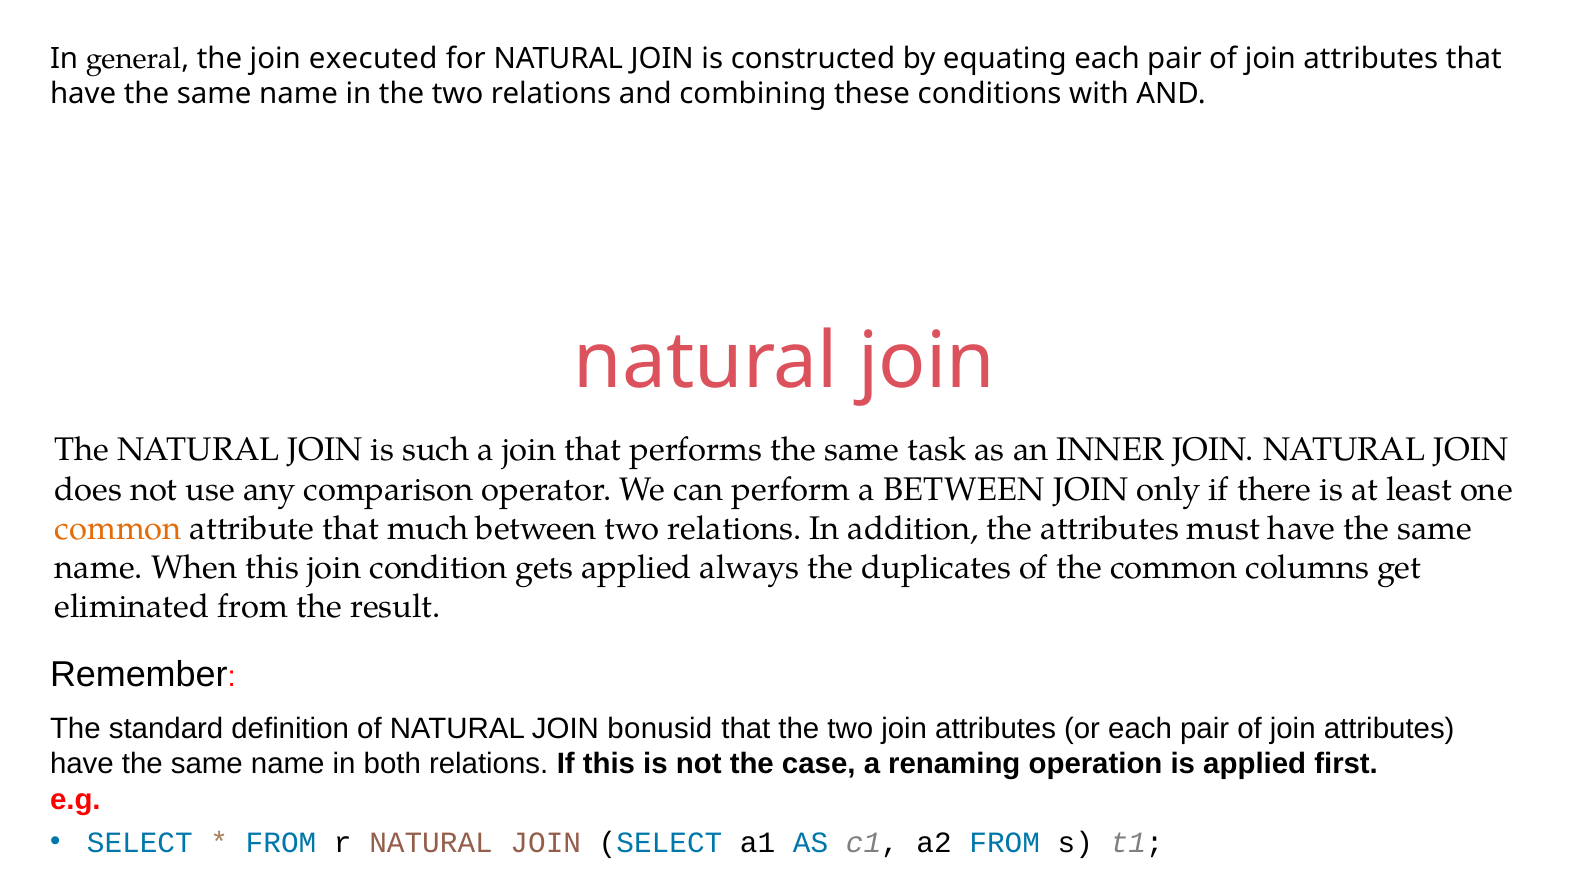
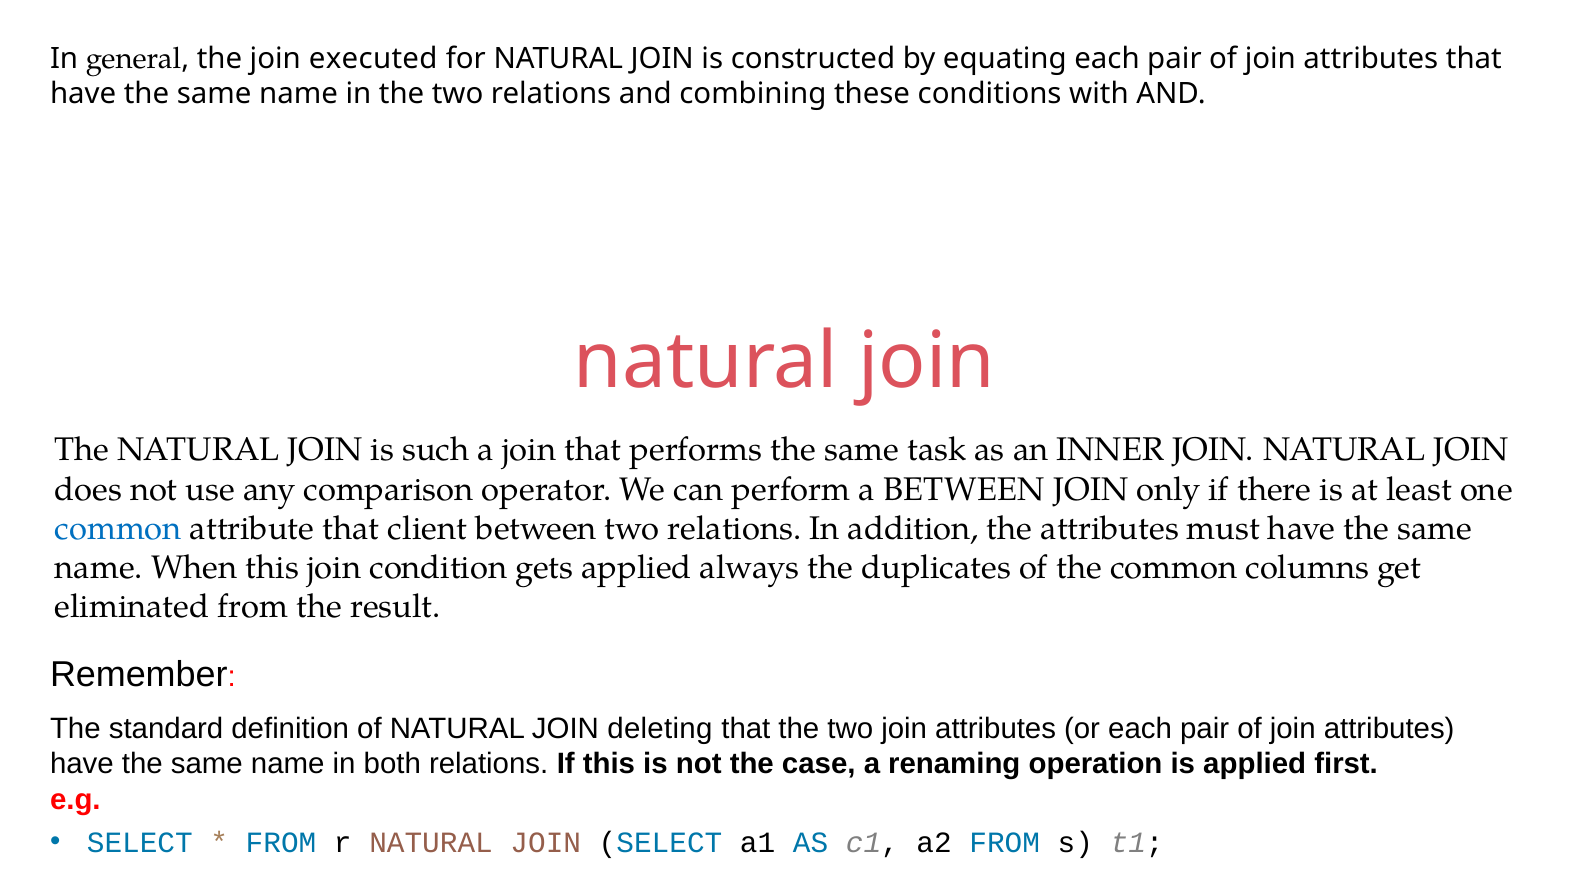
common at (118, 529) colour: orange -> blue
much: much -> client
bonusid: bonusid -> deleting
